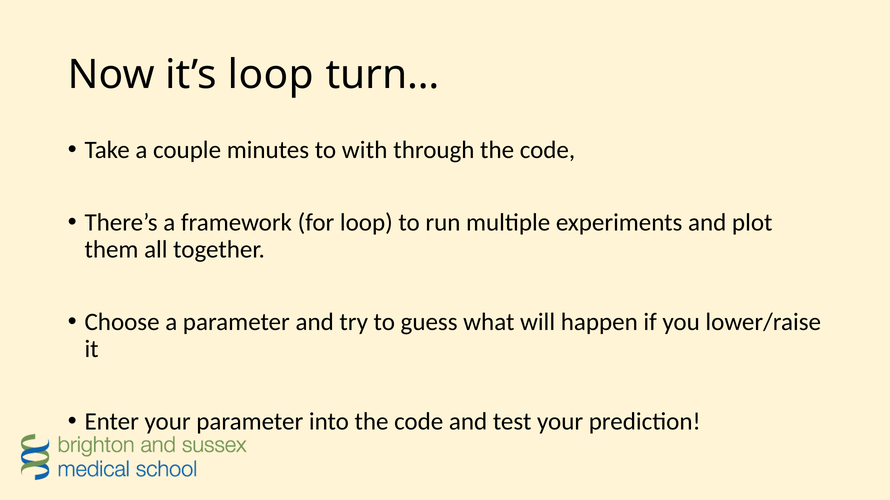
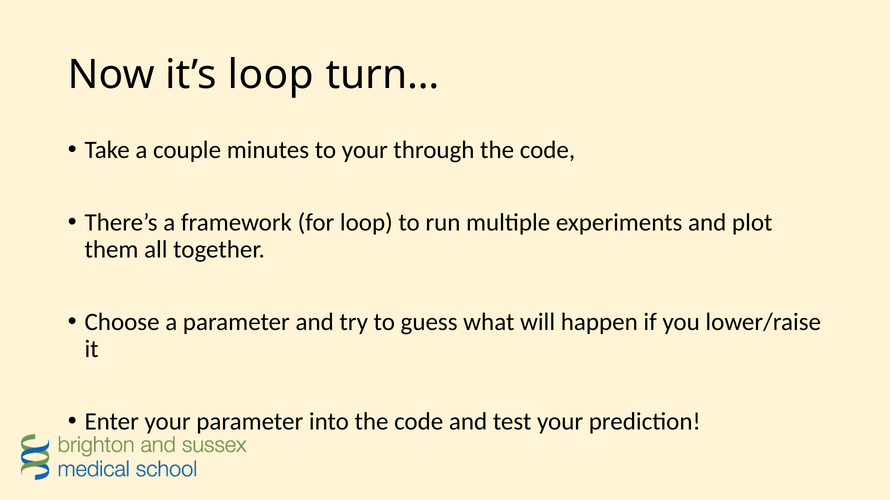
to with: with -> your
